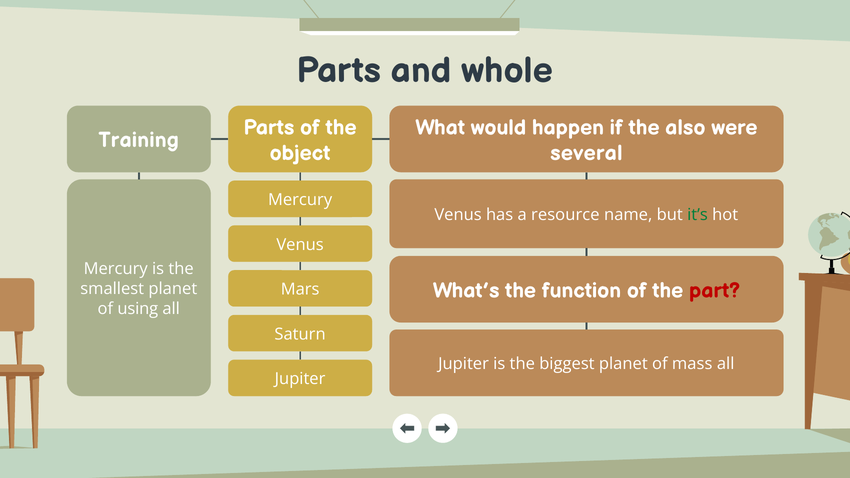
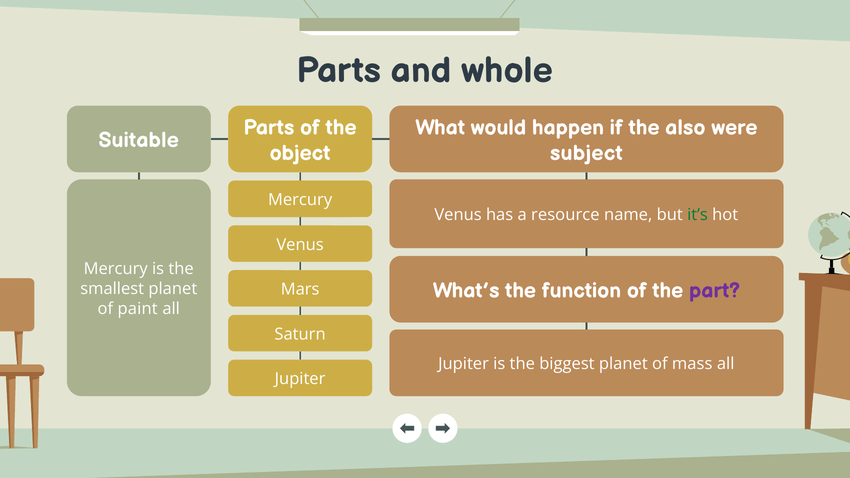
Training: Training -> Suitable
several: several -> subject
part colour: red -> purple
using: using -> paint
